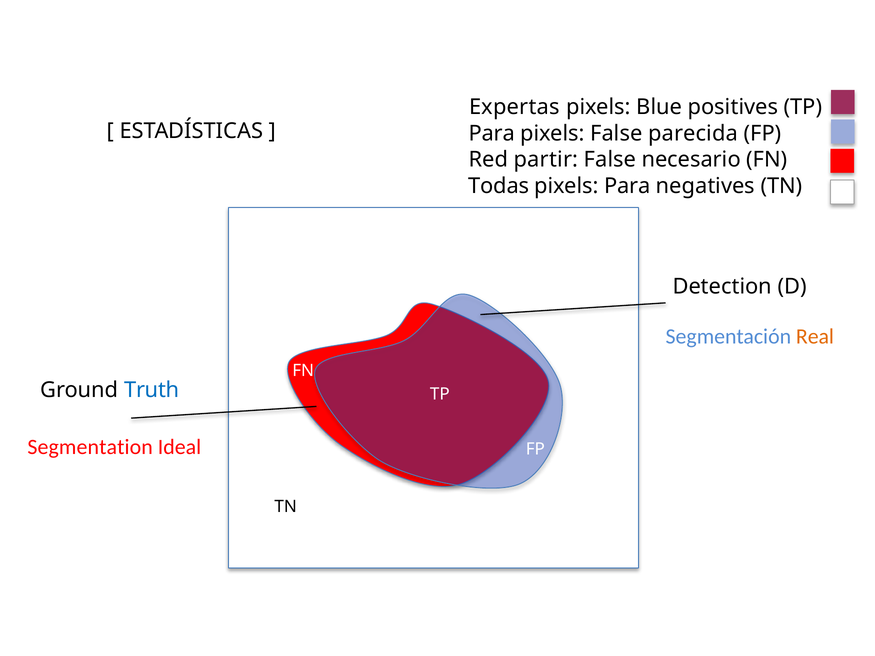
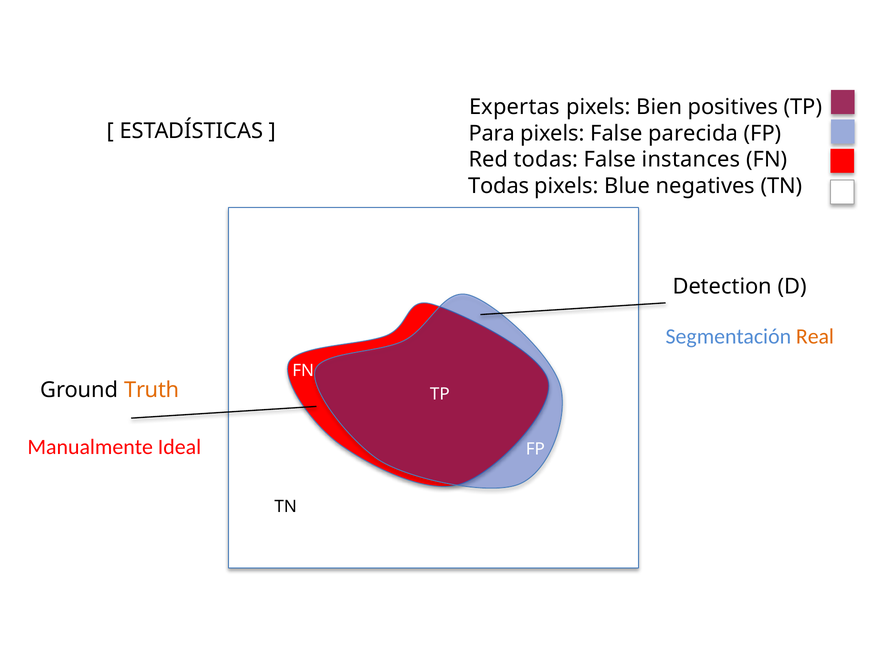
Blue: Blue -> Bien
Red partir: partir -> todas
necesario: necesario -> instances
pixels Para: Para -> Blue
Truth colour: blue -> orange
Segmentation: Segmentation -> Manualmente
